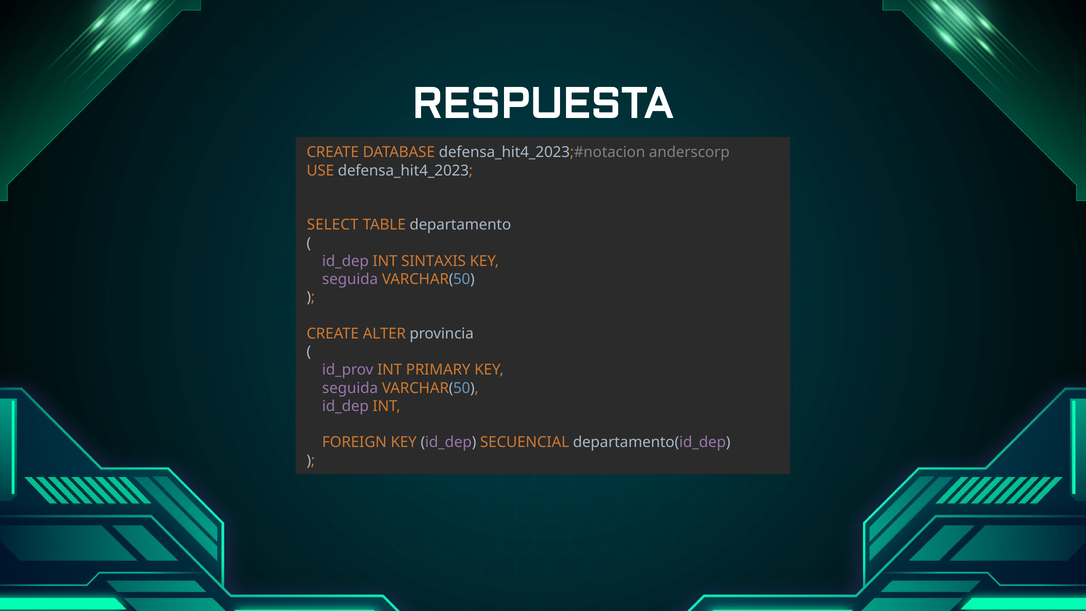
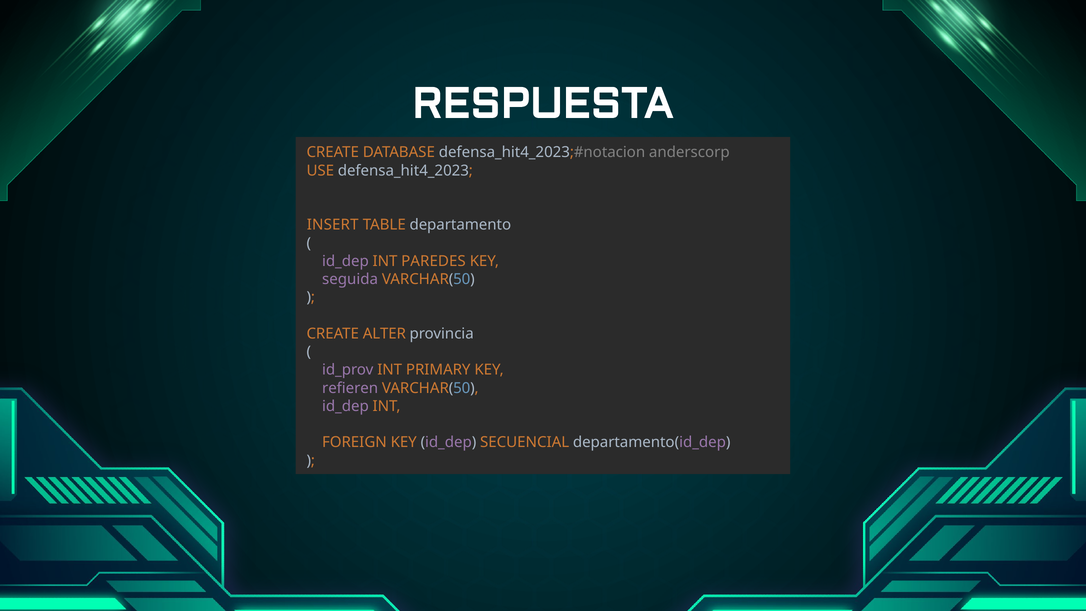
SELECT: SELECT -> INSERT
SINTAXIS: SINTAXIS -> PAREDES
seguida at (350, 388): seguida -> refieren
